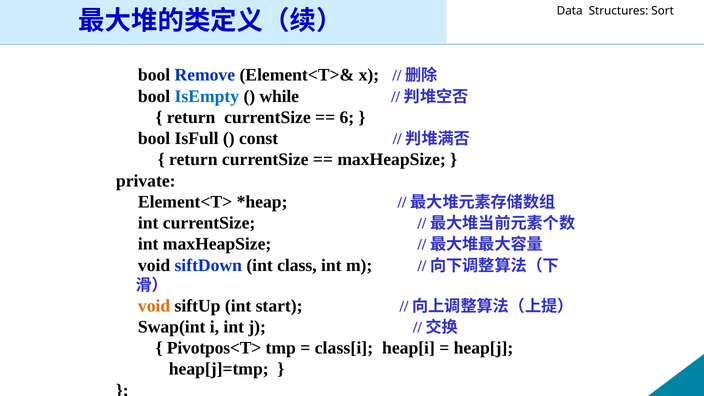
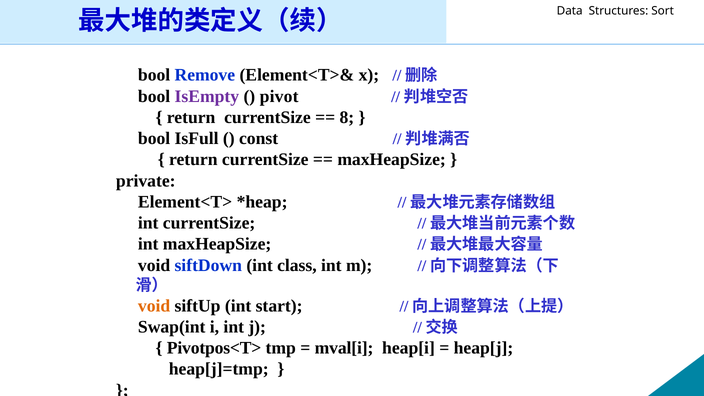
IsEmpty colour: blue -> purple
while: while -> pivot
6: 6 -> 8
class[i: class[i -> mval[i
